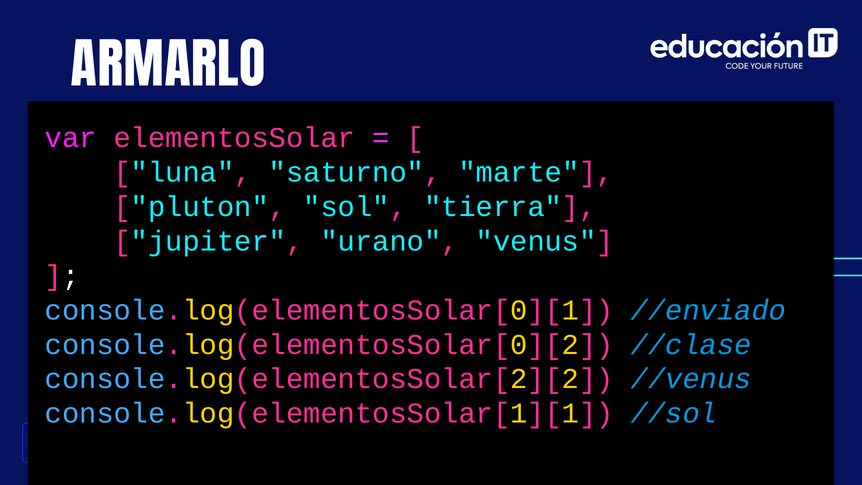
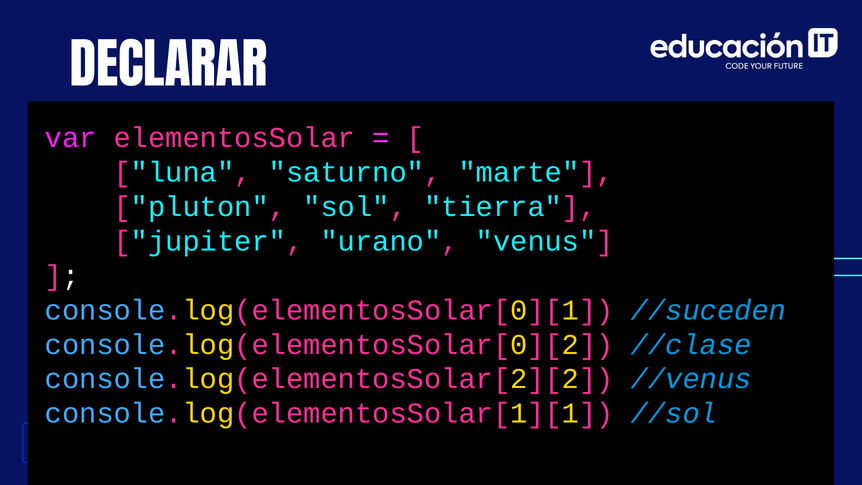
ARMARLO: ARMARLO -> DECLARAR
//enviado: //enviado -> //suceden
